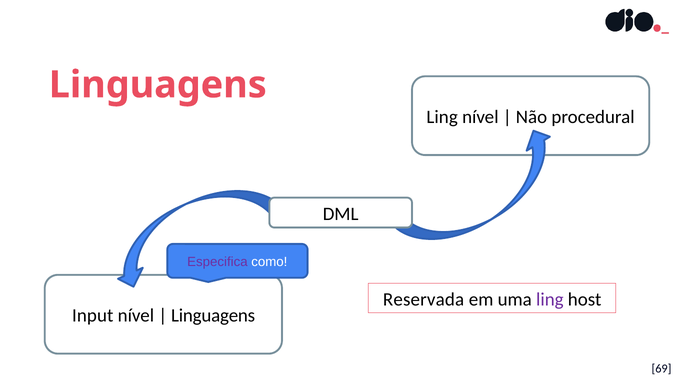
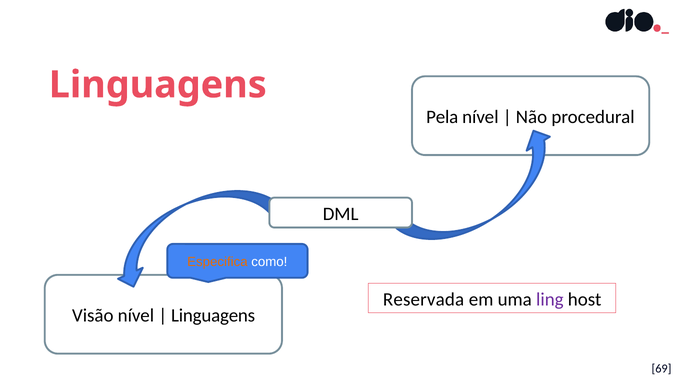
Ling at (442, 117): Ling -> Pela
Especifica colour: purple -> orange
Input: Input -> Visão
